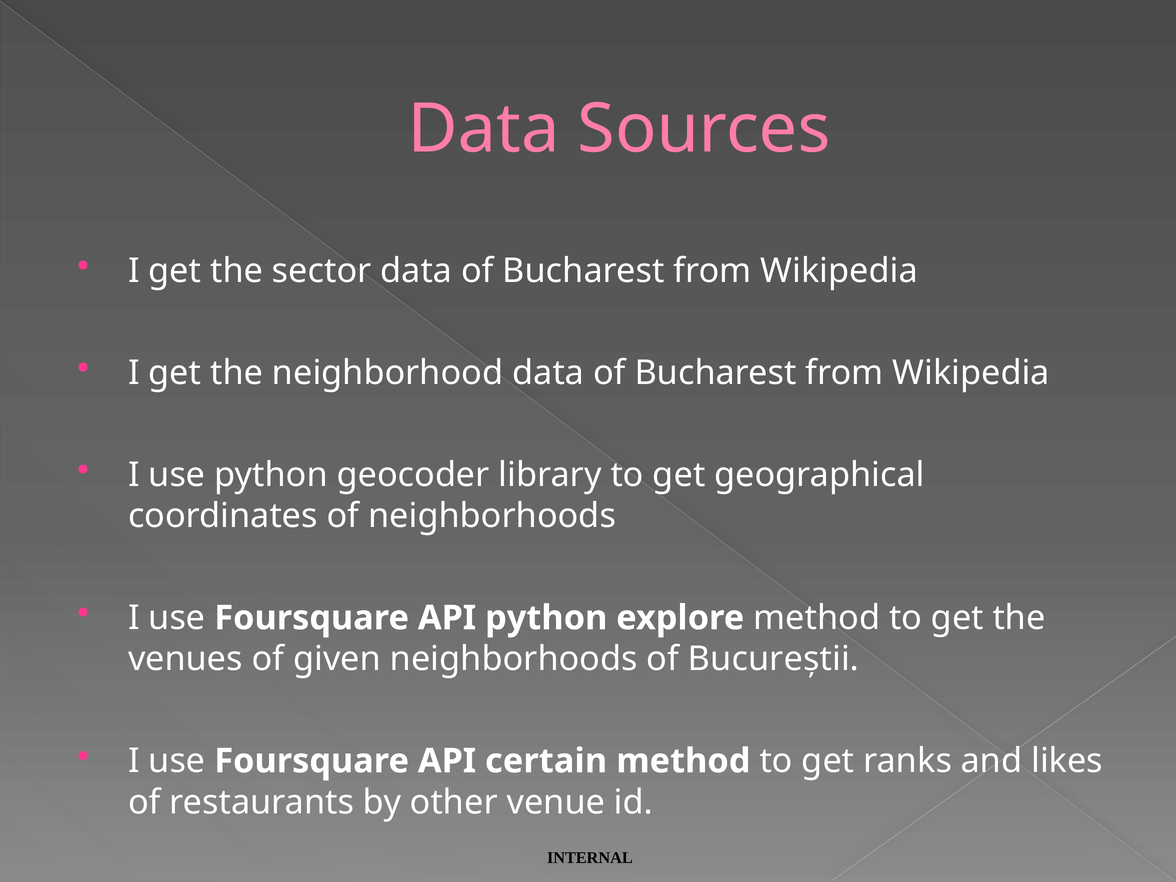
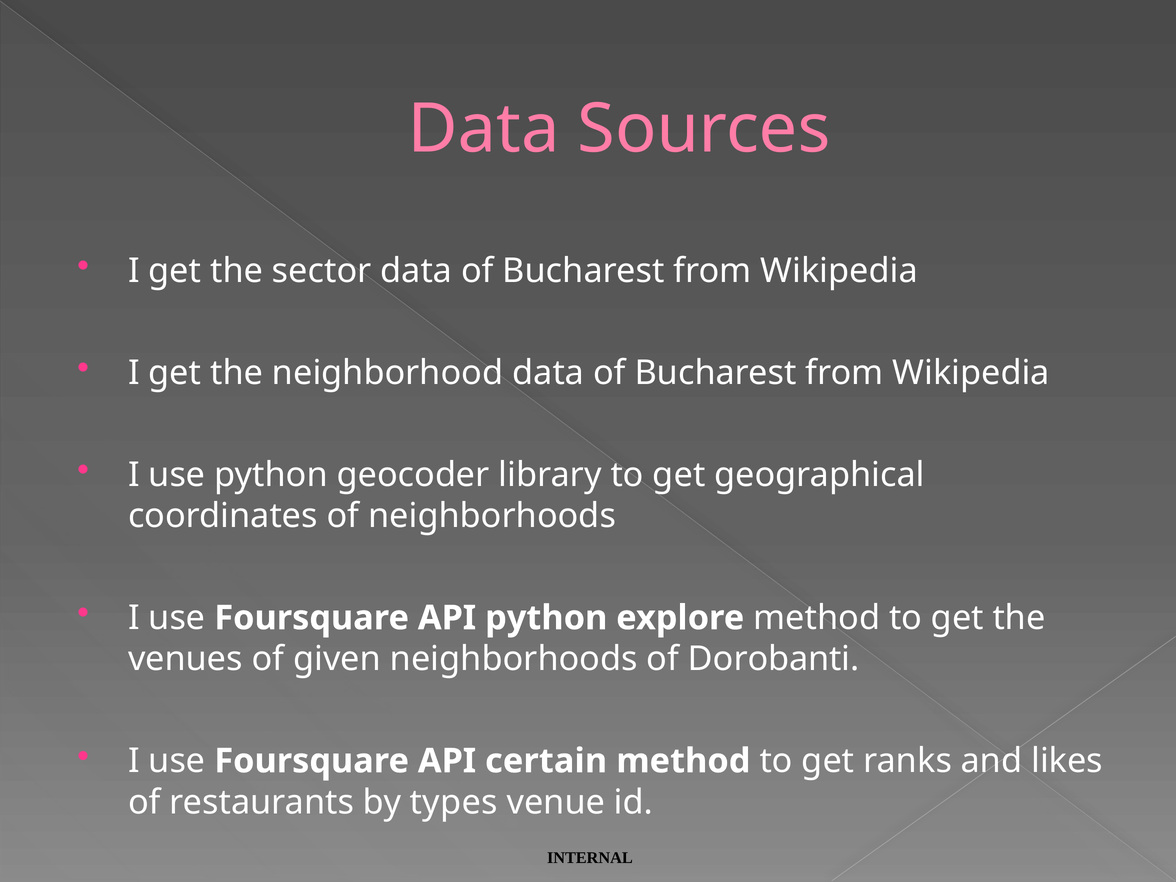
Bucureștii: Bucureștii -> Dorobanti
other: other -> types
